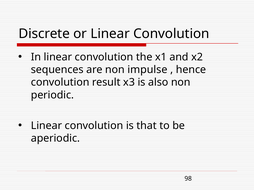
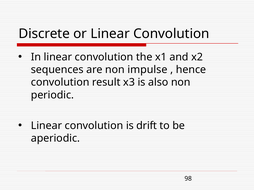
that: that -> drift
